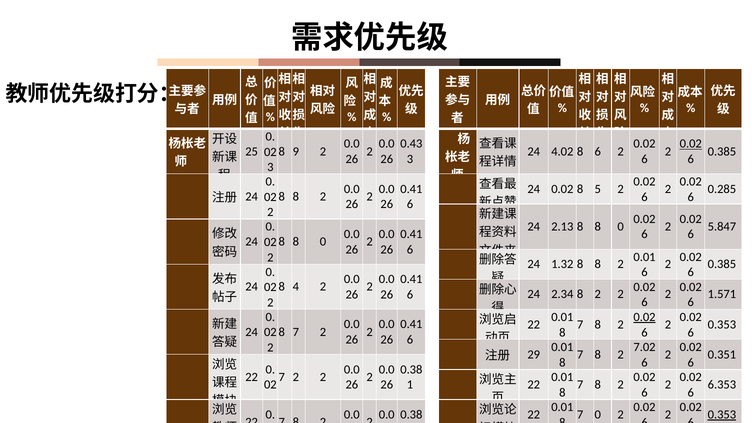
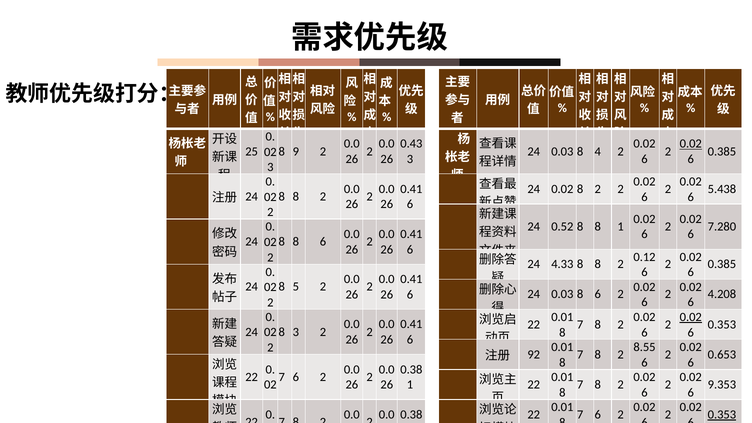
4.02 at (562, 151): 4.02 -> 0.03
8 6: 6 -> 4
0.02 8 5: 5 -> 2
0.285: 0.285 -> 5.438
2.13: 2.13 -> 0.52
0 at (621, 227): 0 -> 1
5.847: 5.847 -> 7.280
0 at (323, 242): 0 -> 6
0.01 at (645, 257): 0.01 -> 0.12
1.32: 1.32 -> 4.33
4: 4 -> 5
2.34 at (562, 294): 2.34 -> 0.03
2 at (598, 294): 2 -> 6
1.571: 1.571 -> 4.208
0.02 at (645, 317) underline: present -> none
0.02 at (691, 317) underline: none -> present
7 at (296, 332): 7 -> 3
7.02: 7.02 -> 8.55
0.351: 0.351 -> 0.653
29: 29 -> 92
2 at (296, 377): 2 -> 6
6.353: 6.353 -> 9.353
0 at (598, 415): 0 -> 6
